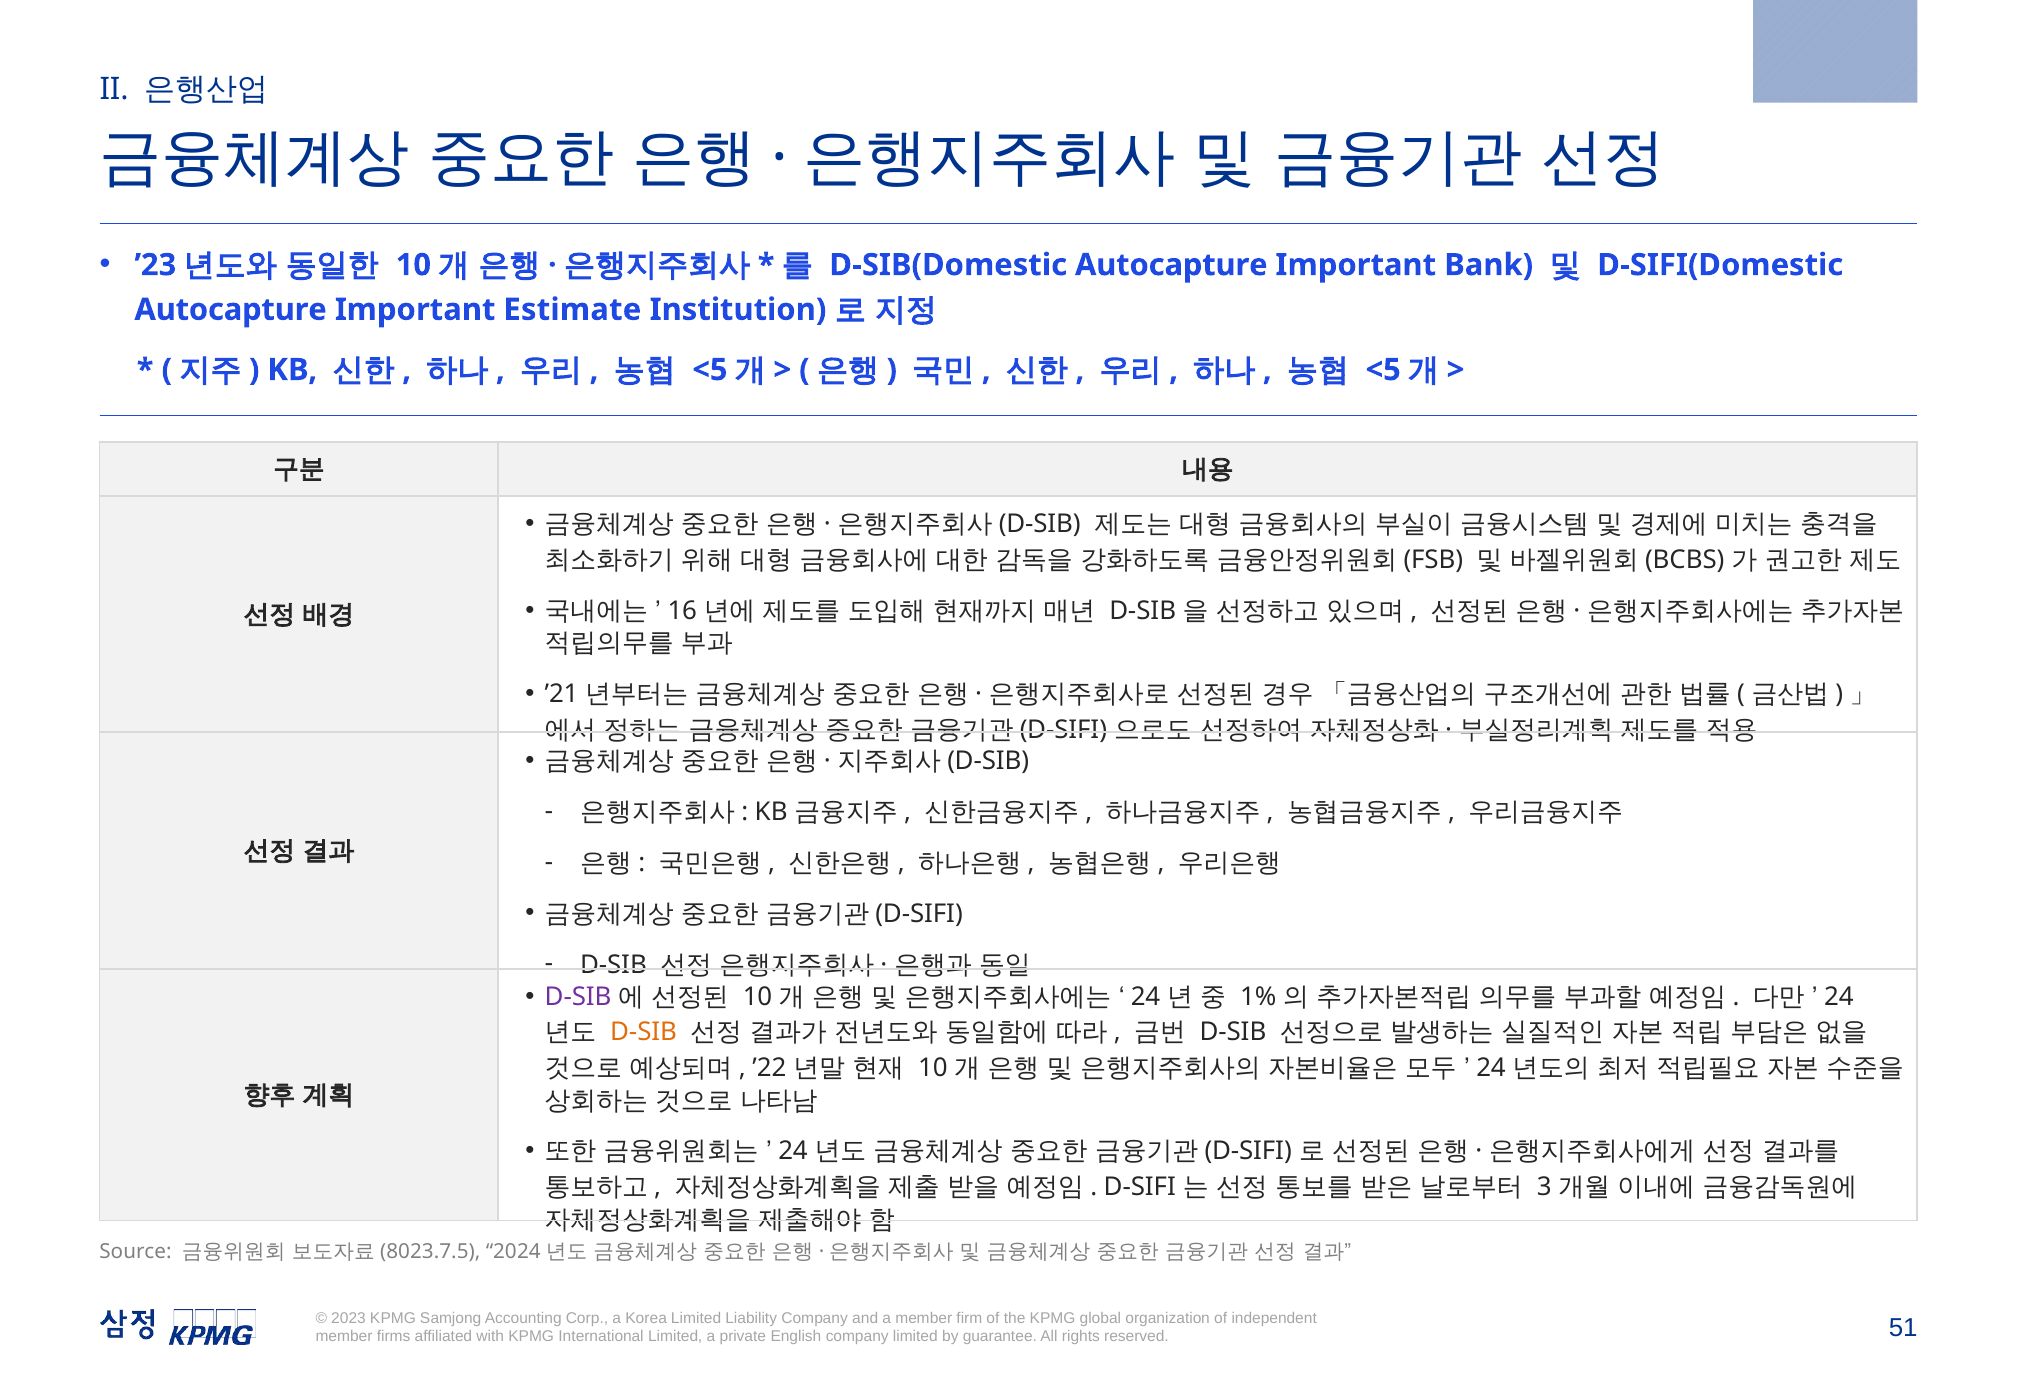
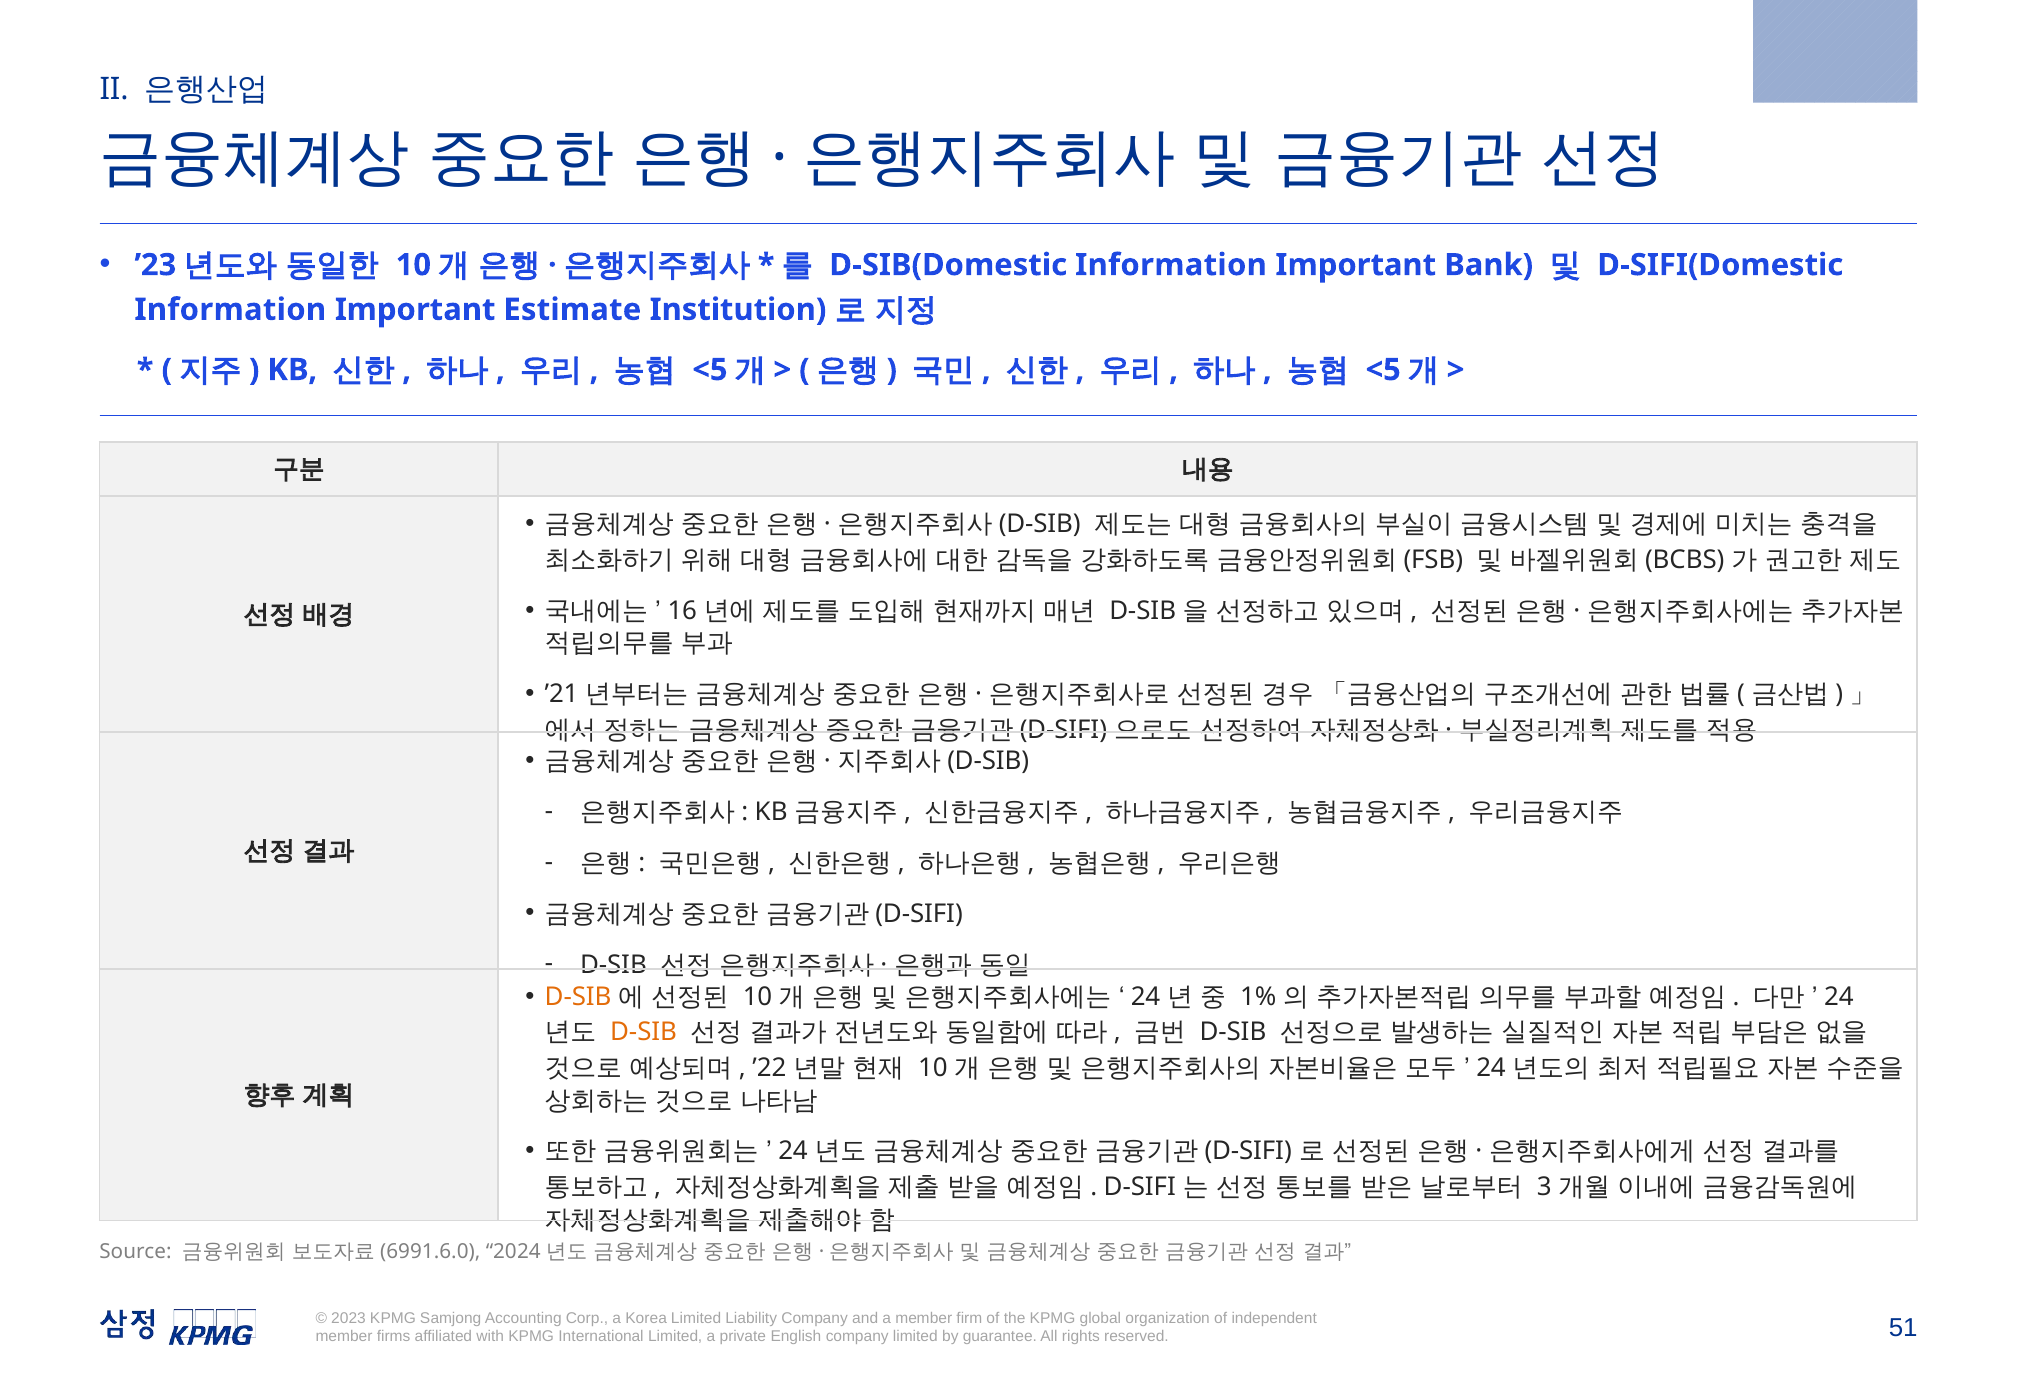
D-SIB(Domestic Autocapture: Autocapture -> Information
Autocapture at (231, 310): Autocapture -> Information
D-SIB at (578, 997) colour: purple -> orange
8023.7.5: 8023.7.5 -> 6991.6.0
